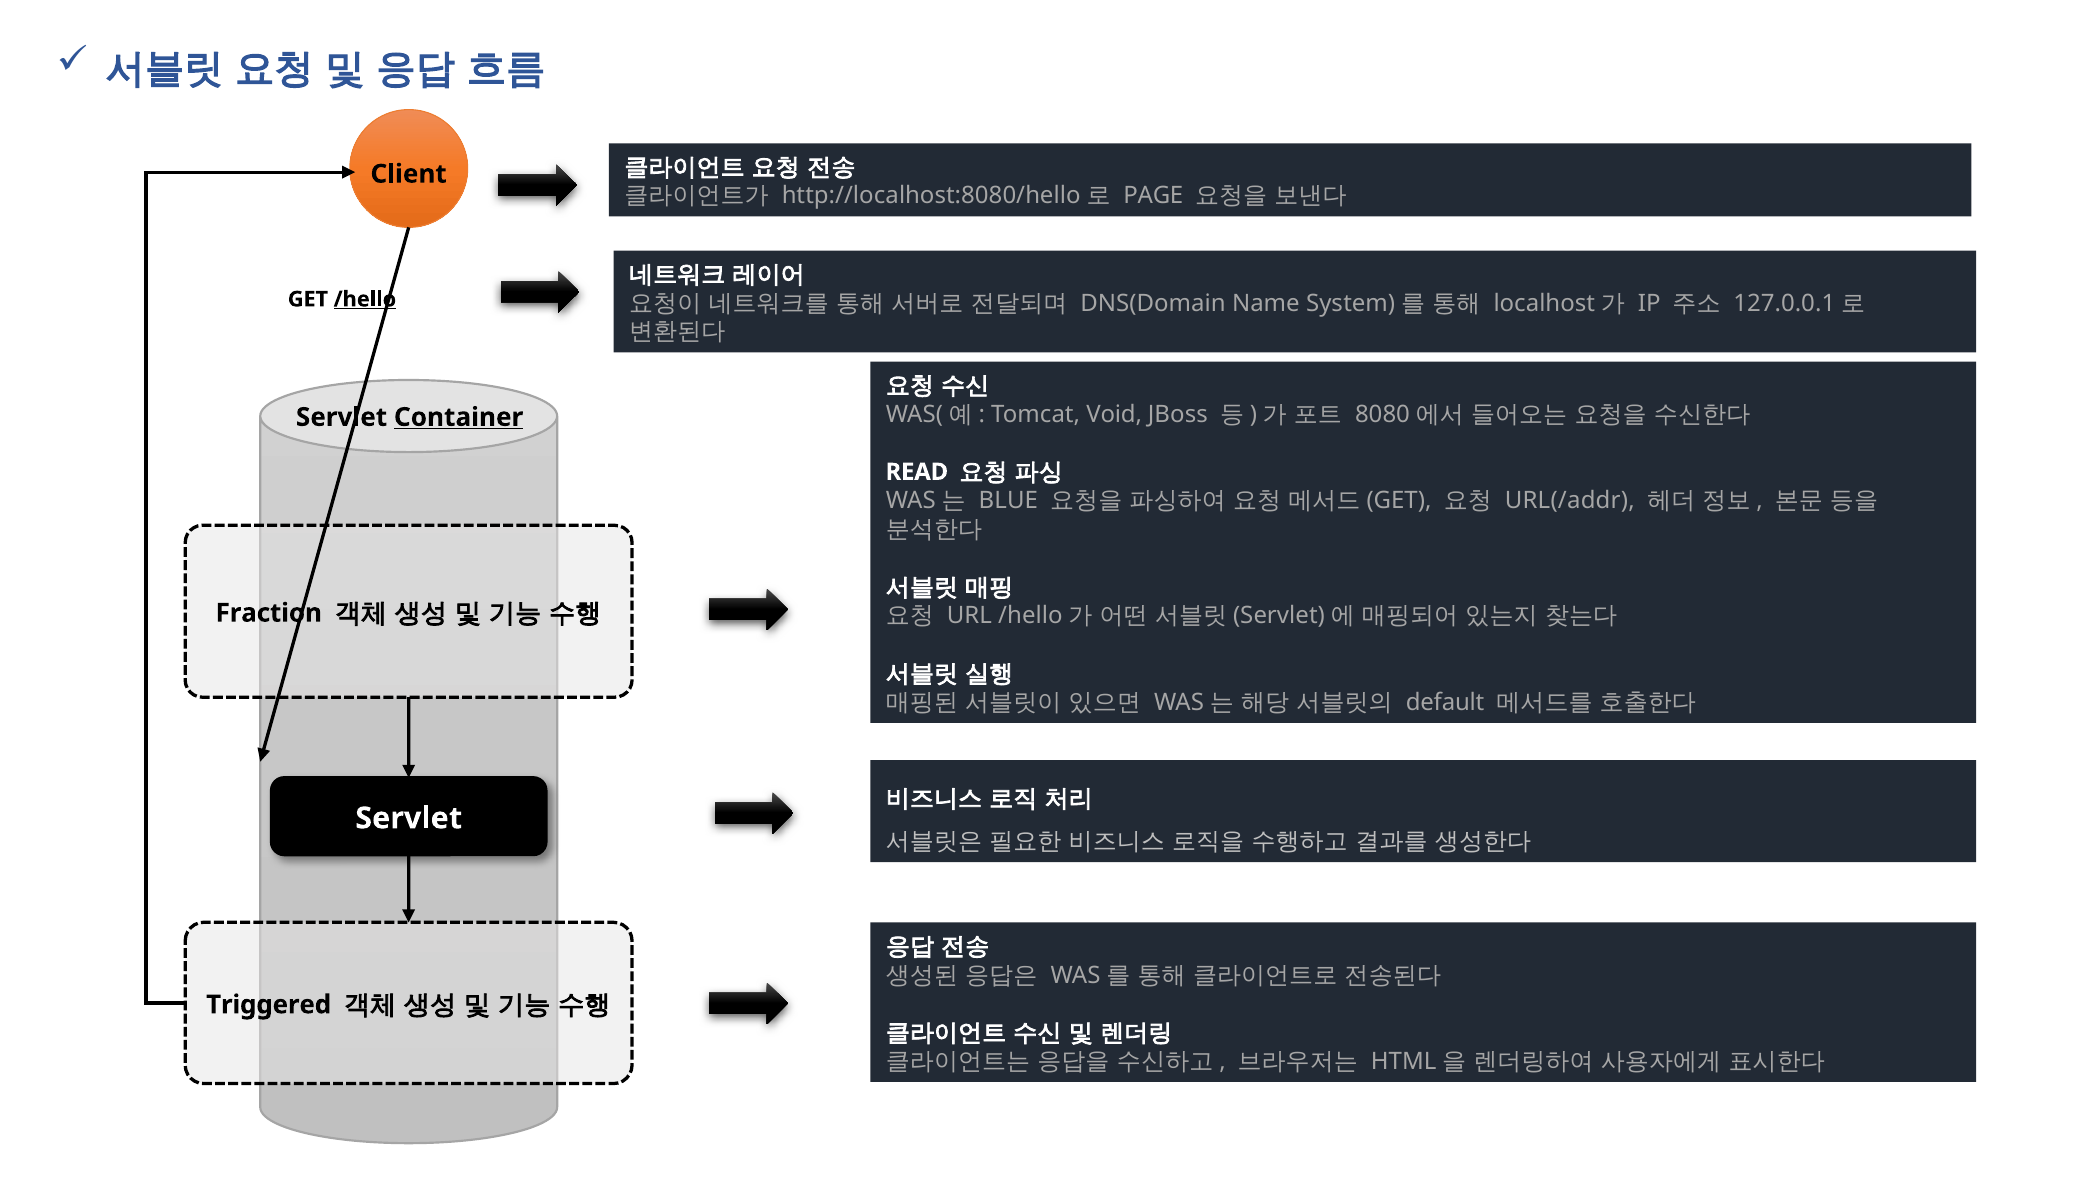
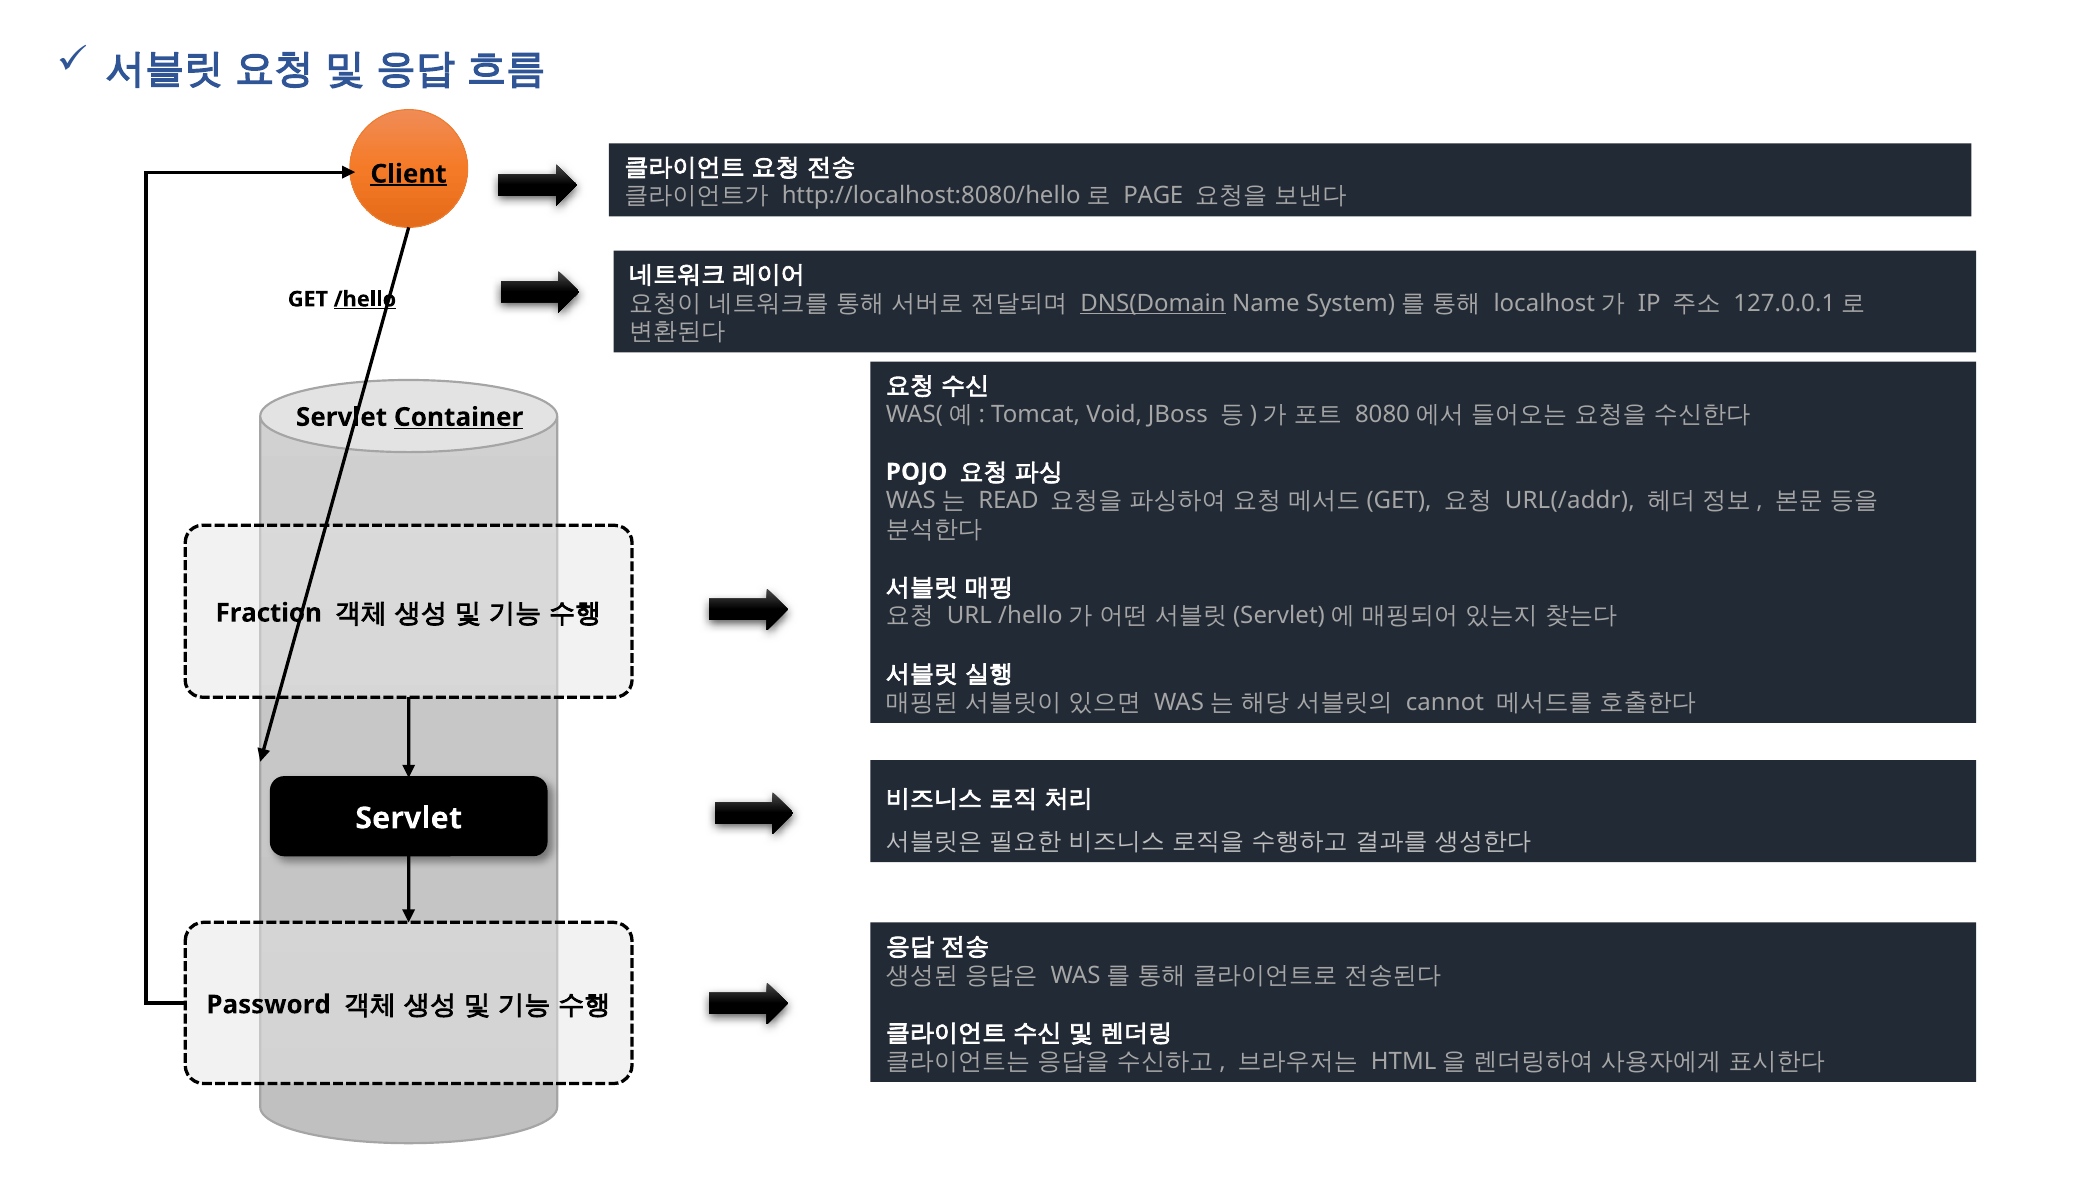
Client underline: none -> present
DNS(Domain underline: none -> present
READ: READ -> POJO
BLUE: BLUE -> READ
default: default -> cannot
Triggered: Triggered -> Password
